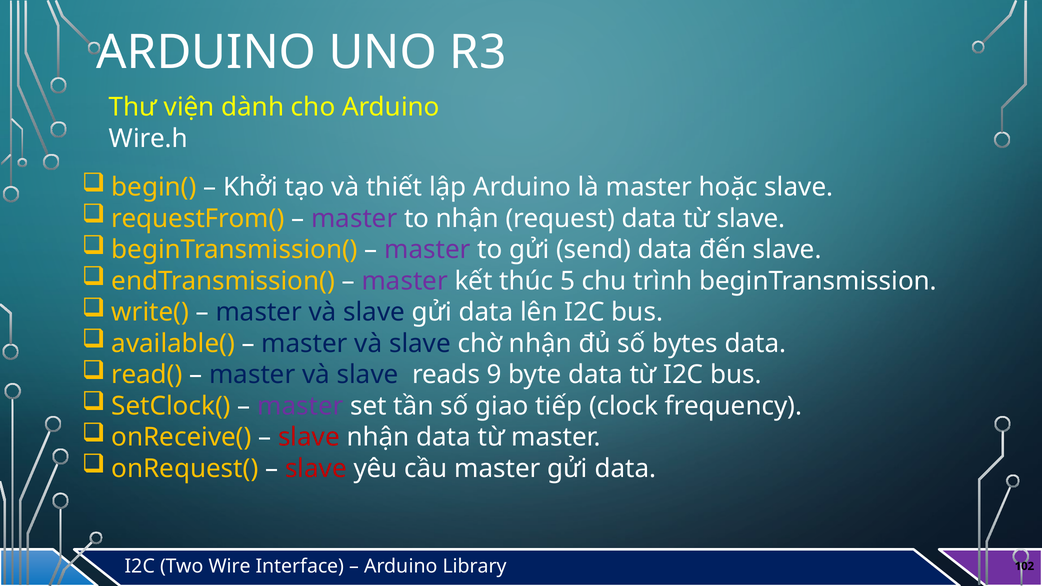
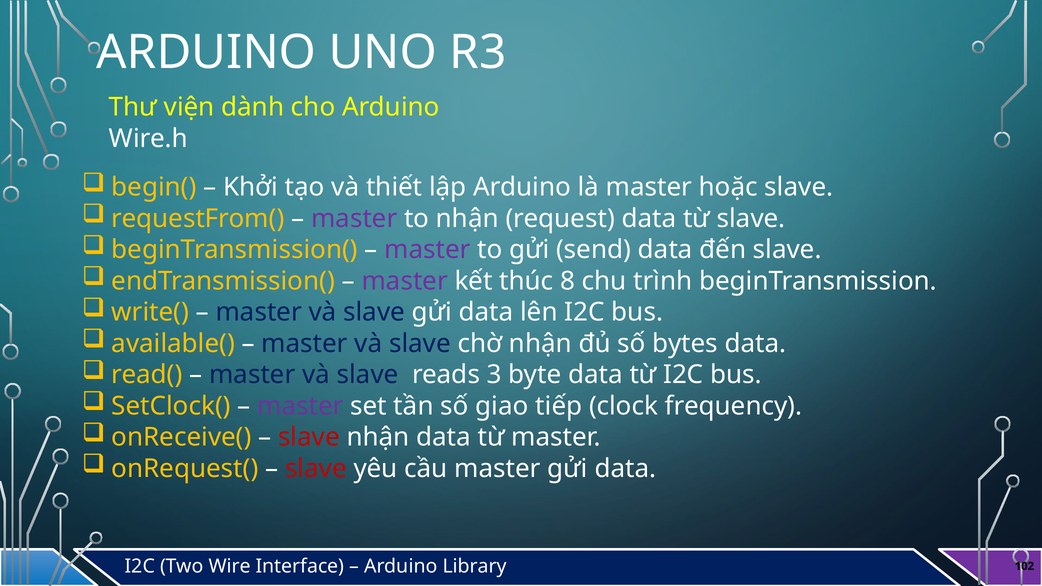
5: 5 -> 8
9: 9 -> 3
